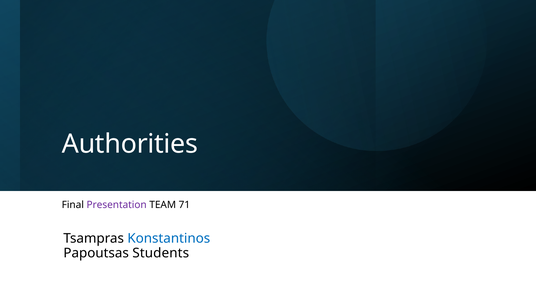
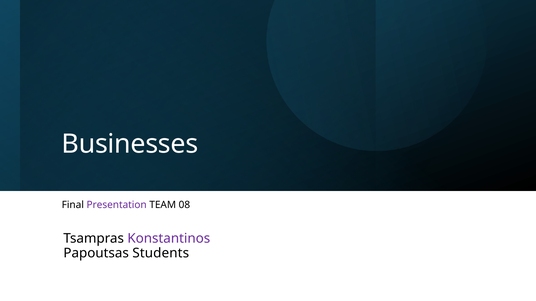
Authorities: Authorities -> Businesses
71: 71 -> 08
Konstantinos colour: blue -> purple
